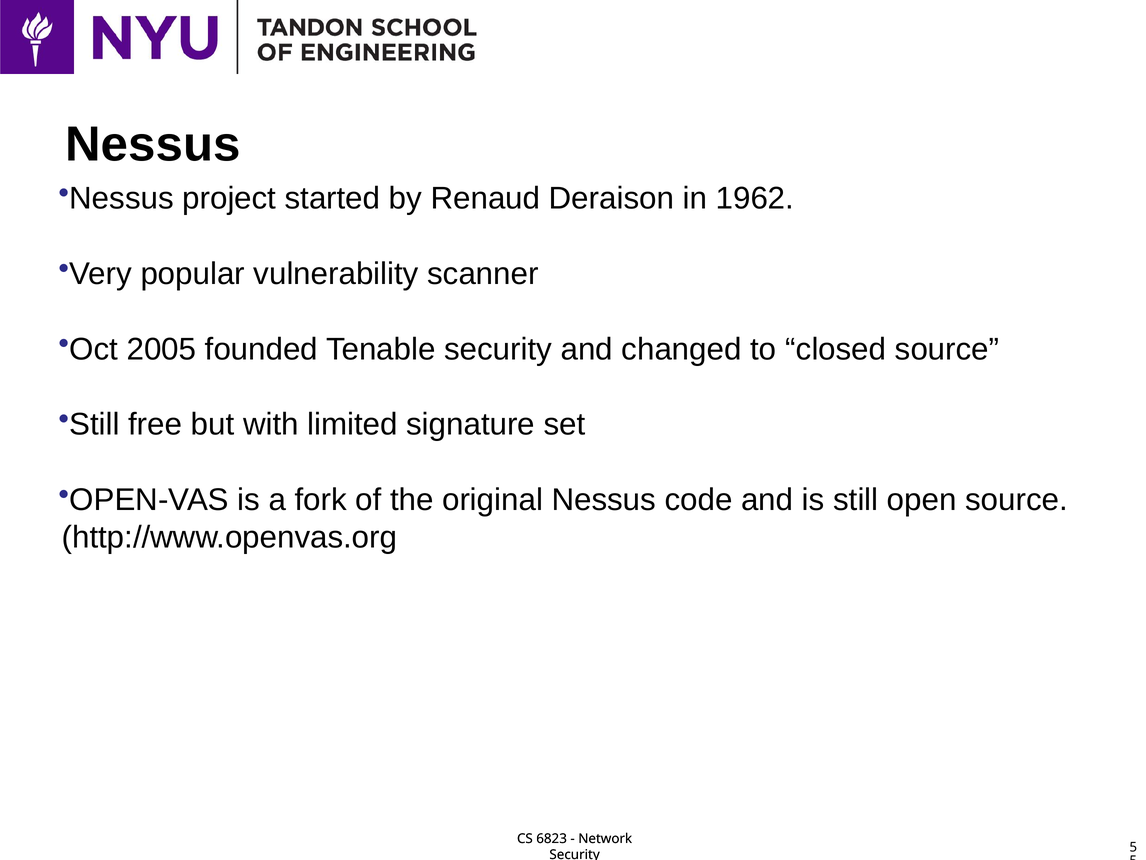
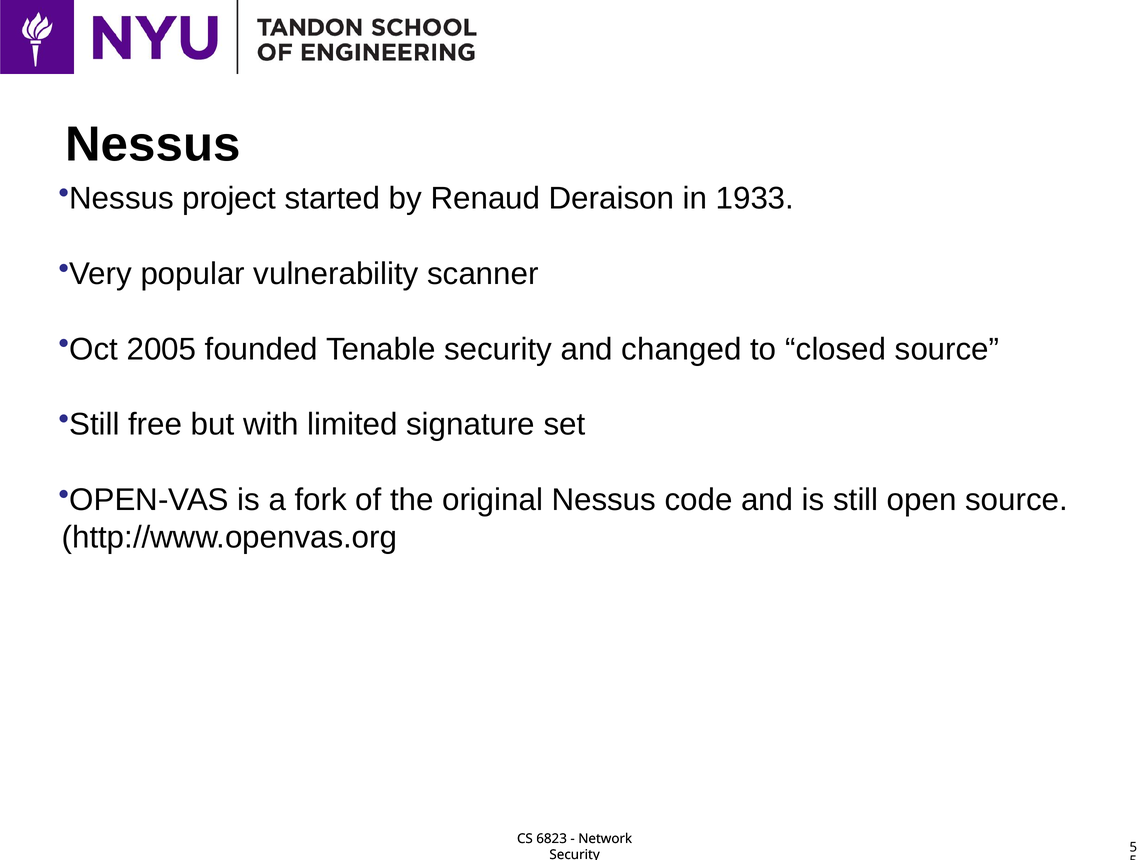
1962: 1962 -> 1933
